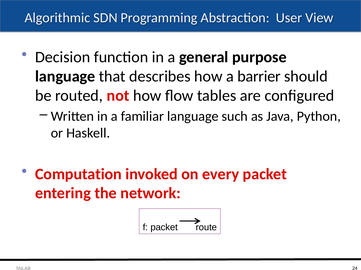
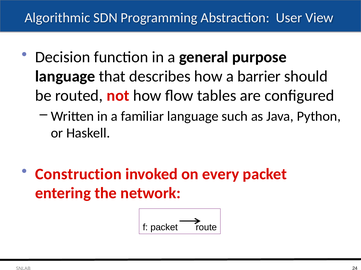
Computation: Computation -> Construction
